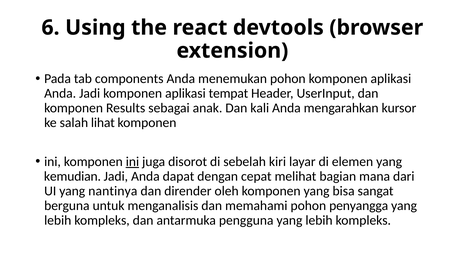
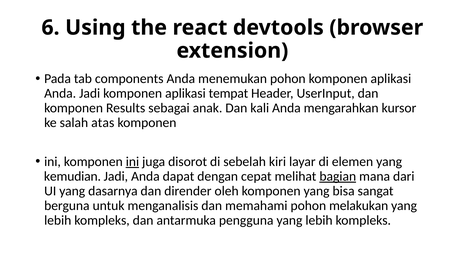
lihat: lihat -> atas
bagian underline: none -> present
nantinya: nantinya -> dasarnya
penyangga: penyangga -> melakukan
